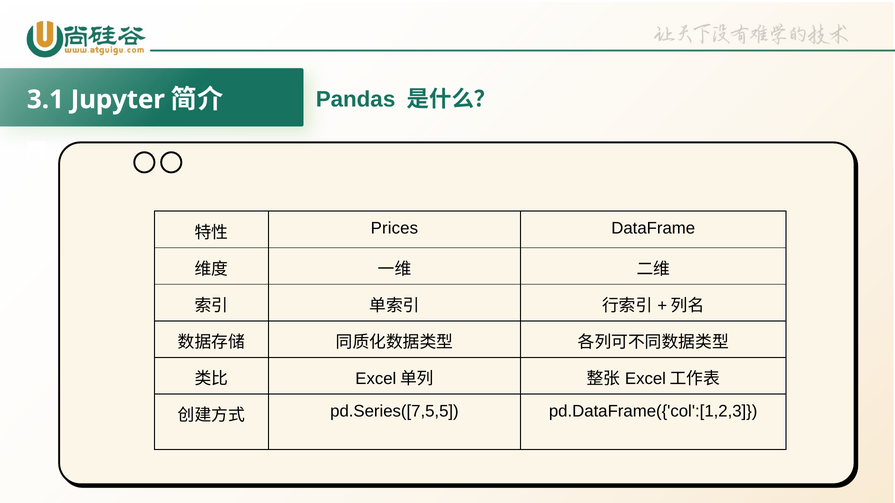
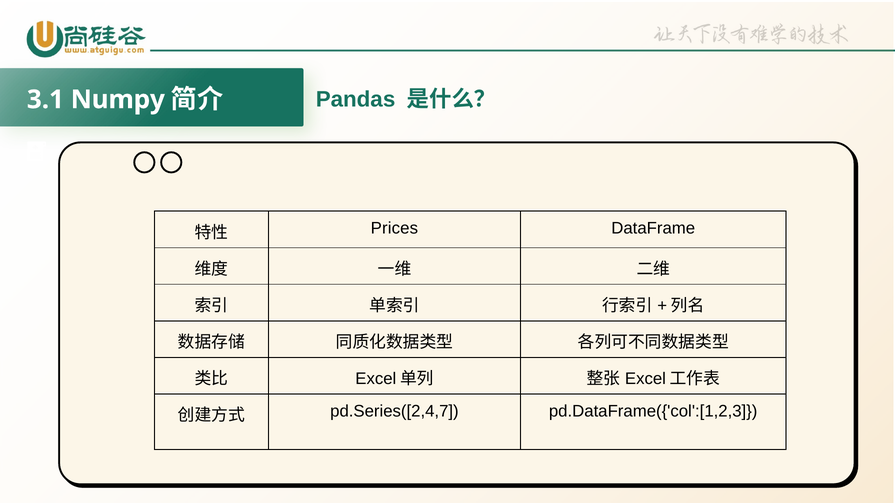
Jupyter: Jupyter -> Numpy
pd.Series([7,5,5: pd.Series([7,5,5 -> pd.Series([2,4,7
